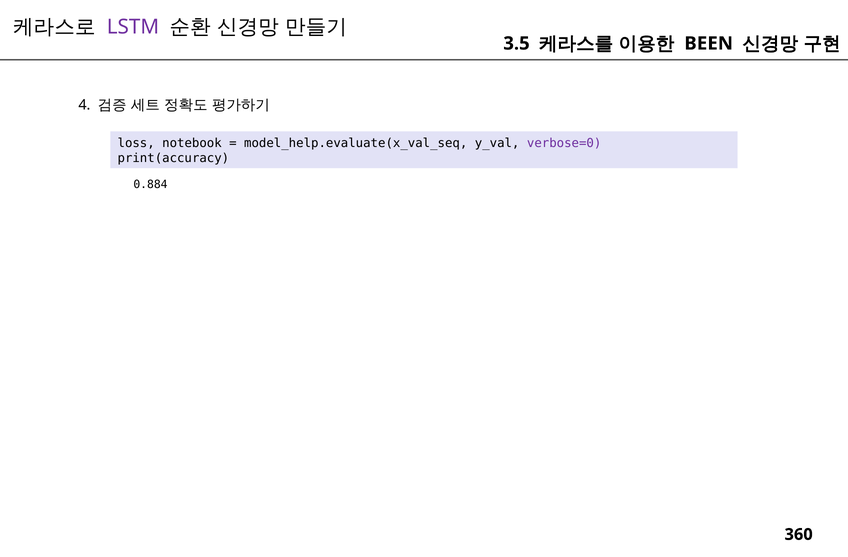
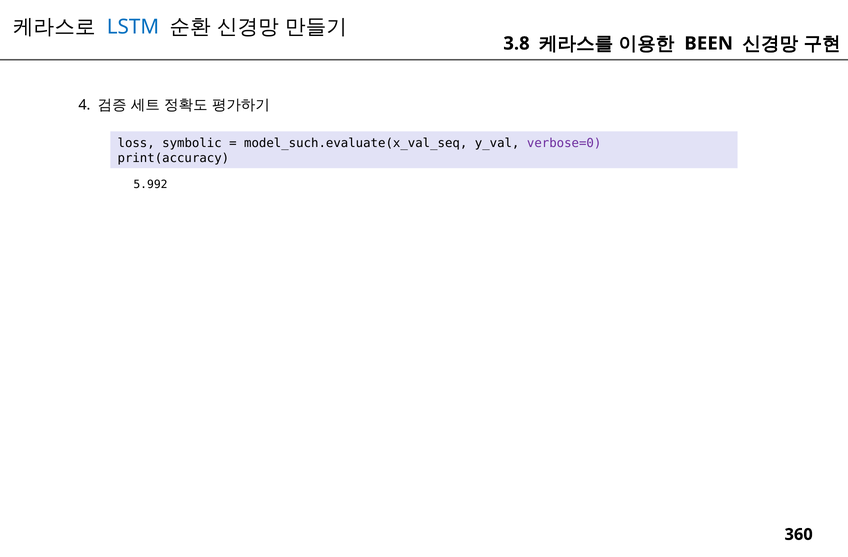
LSTM colour: purple -> blue
3.5: 3.5 -> 3.8
notebook: notebook -> symbolic
model_help.evaluate(x_val_seq: model_help.evaluate(x_val_seq -> model_such.evaluate(x_val_seq
0.884: 0.884 -> 5.992
